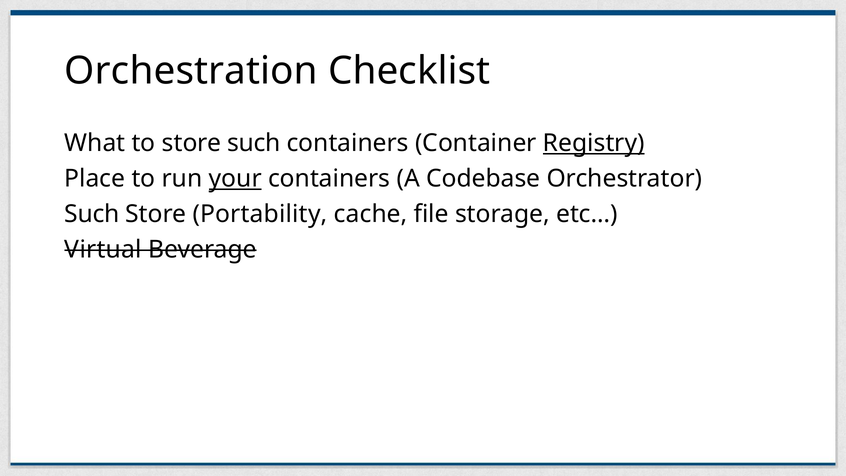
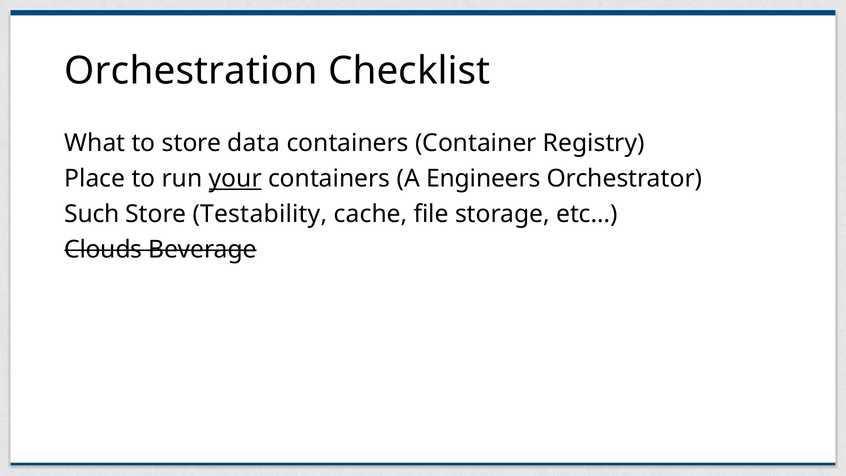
store such: such -> data
Registry underline: present -> none
Codebase: Codebase -> Engineers
Portability: Portability -> Testability
Virtual: Virtual -> Clouds
